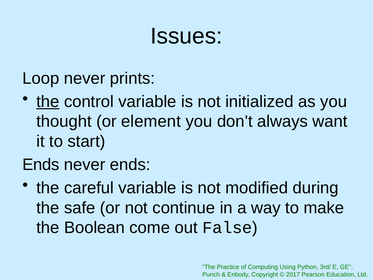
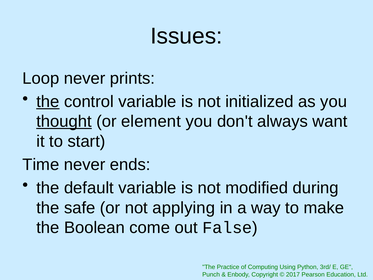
thought underline: none -> present
Ends at (41, 164): Ends -> Time
careful: careful -> default
continue: continue -> applying
